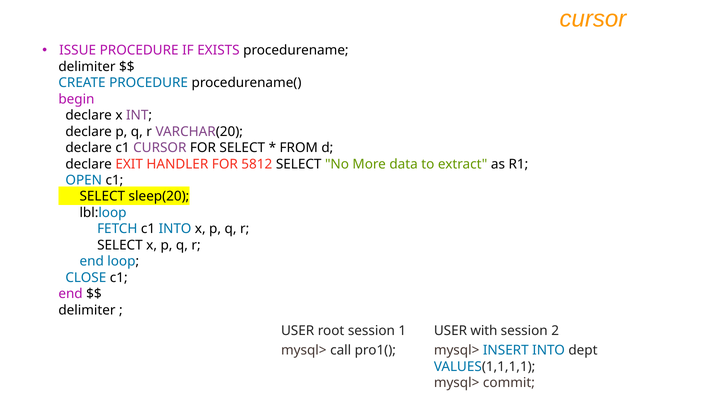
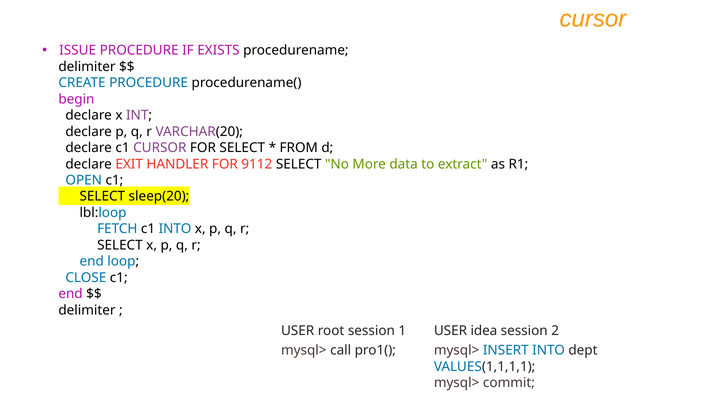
5812: 5812 -> 9112
with: with -> idea
